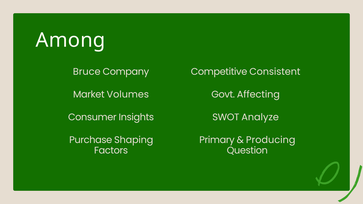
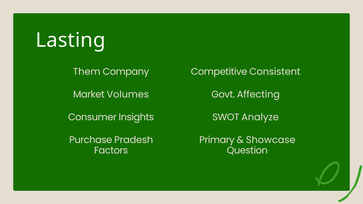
Among: Among -> Lasting
Bruce: Bruce -> Them
Shaping: Shaping -> Pradesh
Producing: Producing -> Showcase
